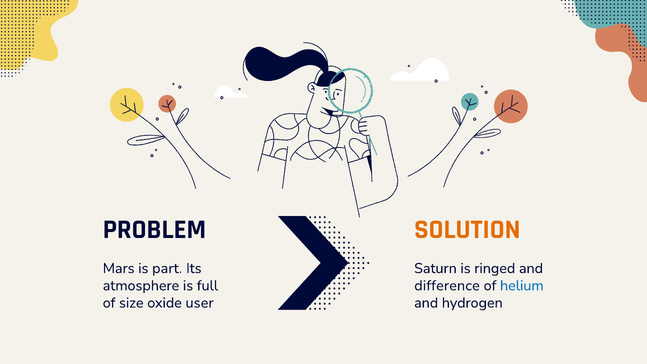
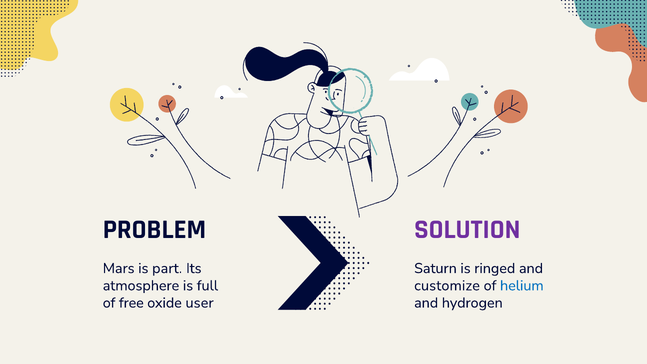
SOLUTION colour: orange -> purple
difference: difference -> customize
size: size -> free
